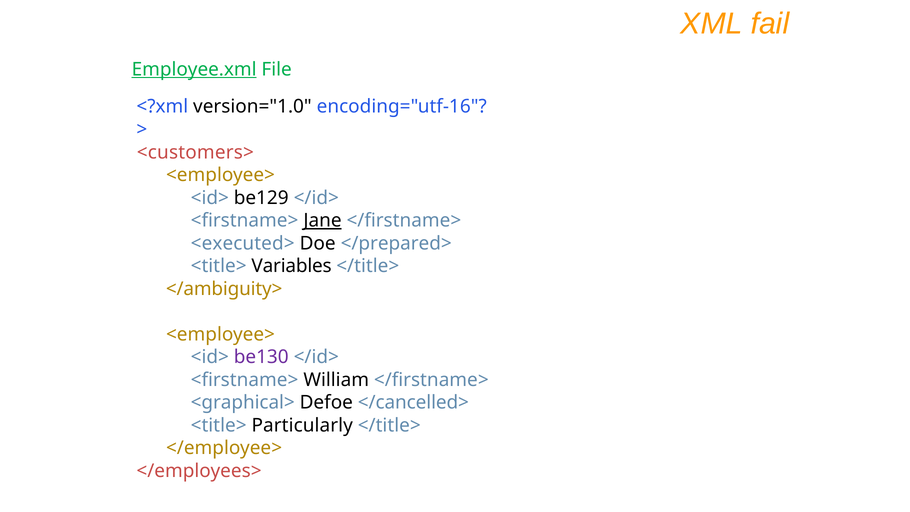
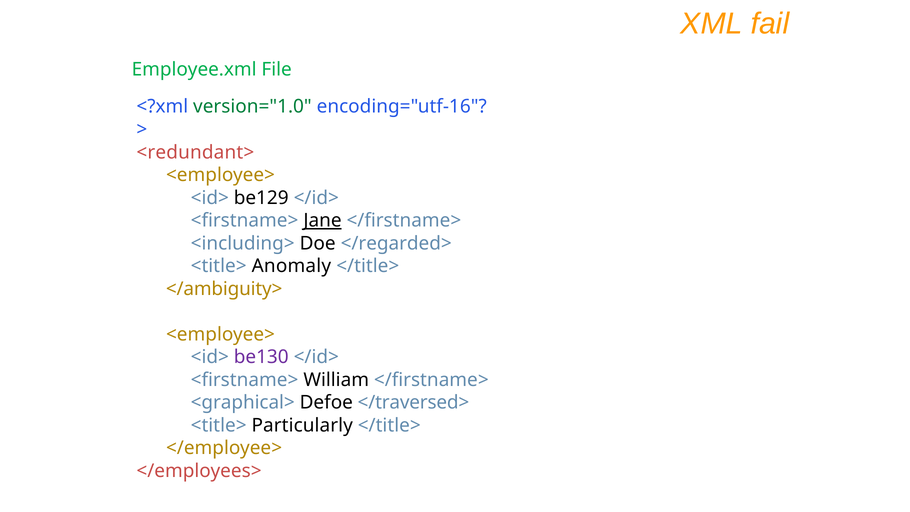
Employee.xml underline: present -> none
version="1.0 colour: black -> green
<customers>: <customers> -> <redundant>
<executed>: <executed> -> <including>
</prepared>: </prepared> -> </regarded>
Variables: Variables -> Anomaly
</cancelled>: </cancelled> -> </traversed>
